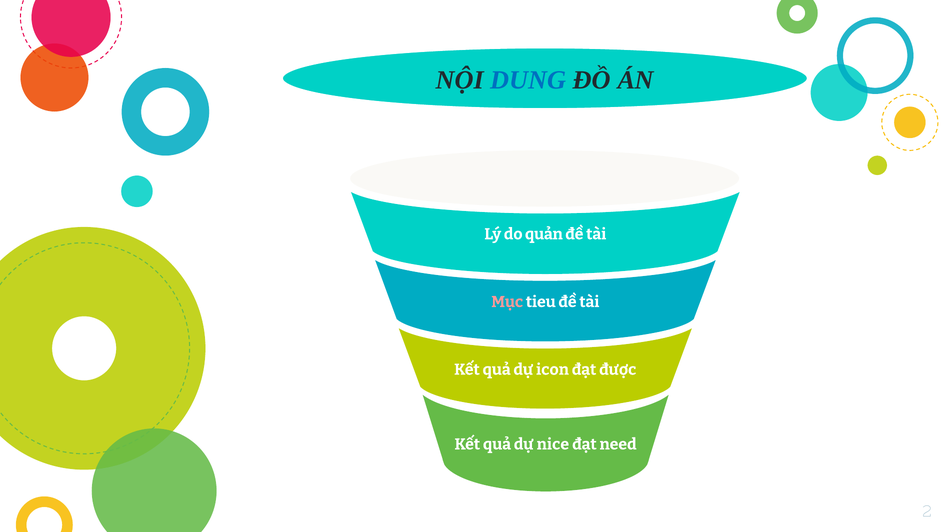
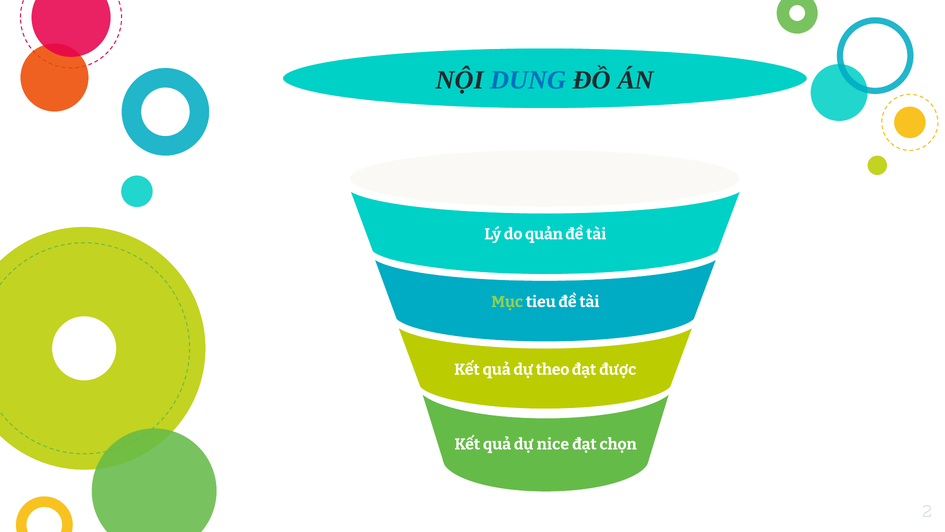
Mục colour: pink -> light green
icon: icon -> theo
need: need -> chọn
